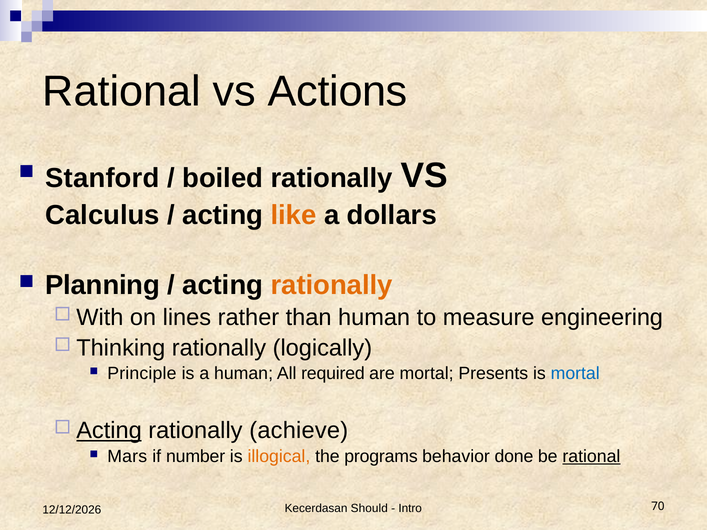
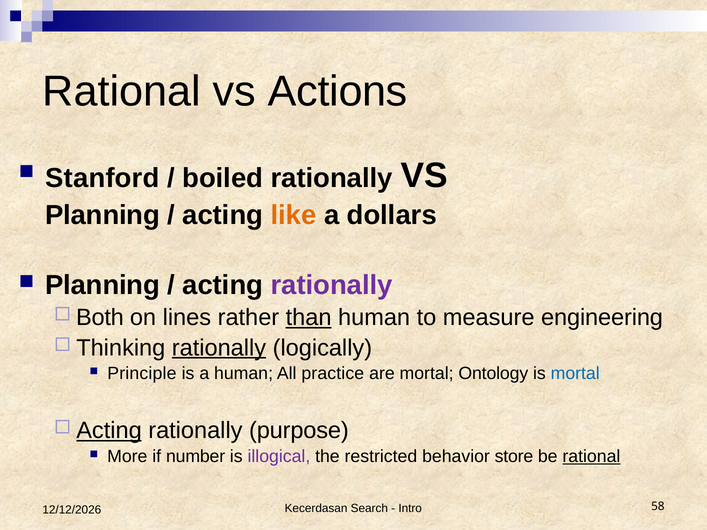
Calculus at (102, 215): Calculus -> Planning
rationally at (332, 286) colour: orange -> purple
With: With -> Both
than underline: none -> present
rationally at (219, 348) underline: none -> present
required: required -> practice
Presents: Presents -> Ontology
achieve: achieve -> purpose
Mars: Mars -> More
illogical colour: orange -> purple
programs: programs -> restricted
done: done -> store
Should: Should -> Search
70: 70 -> 58
